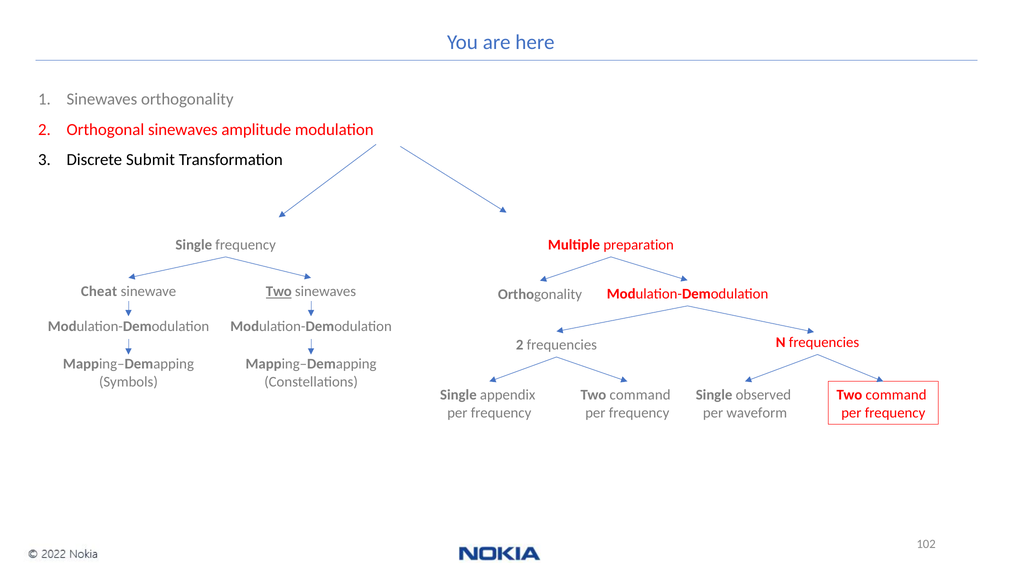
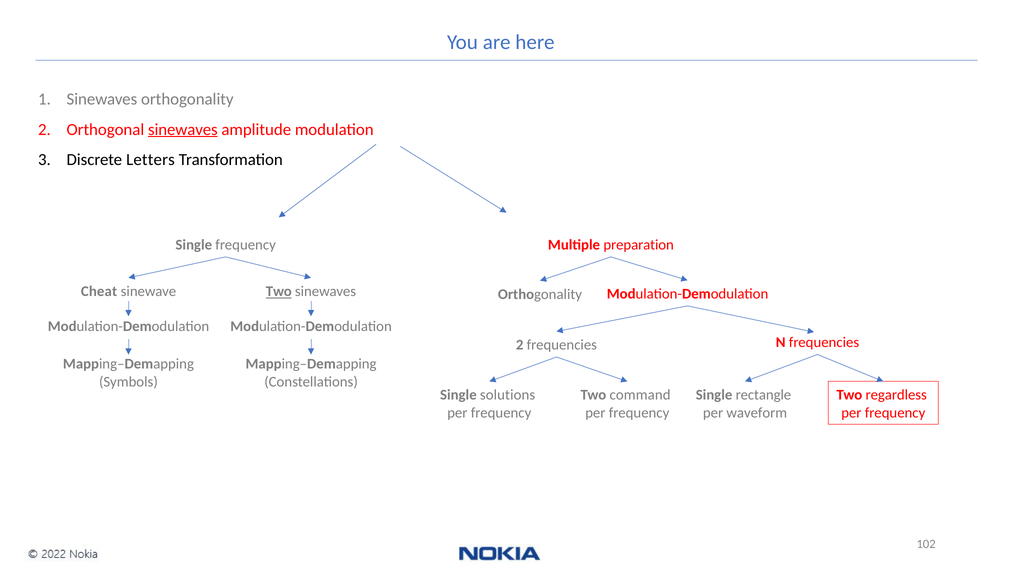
sinewaves at (183, 129) underline: none -> present
Submit: Submit -> Letters
appendix: appendix -> solutions
observed: observed -> rectangle
command at (896, 395): command -> regardless
